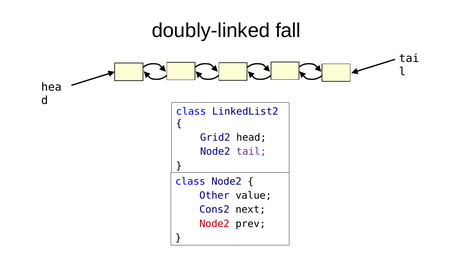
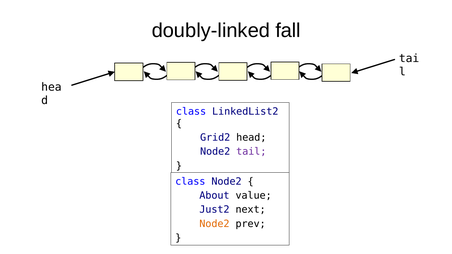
Other: Other -> About
Cons2: Cons2 -> Just2
Node2 at (214, 224) colour: red -> orange
